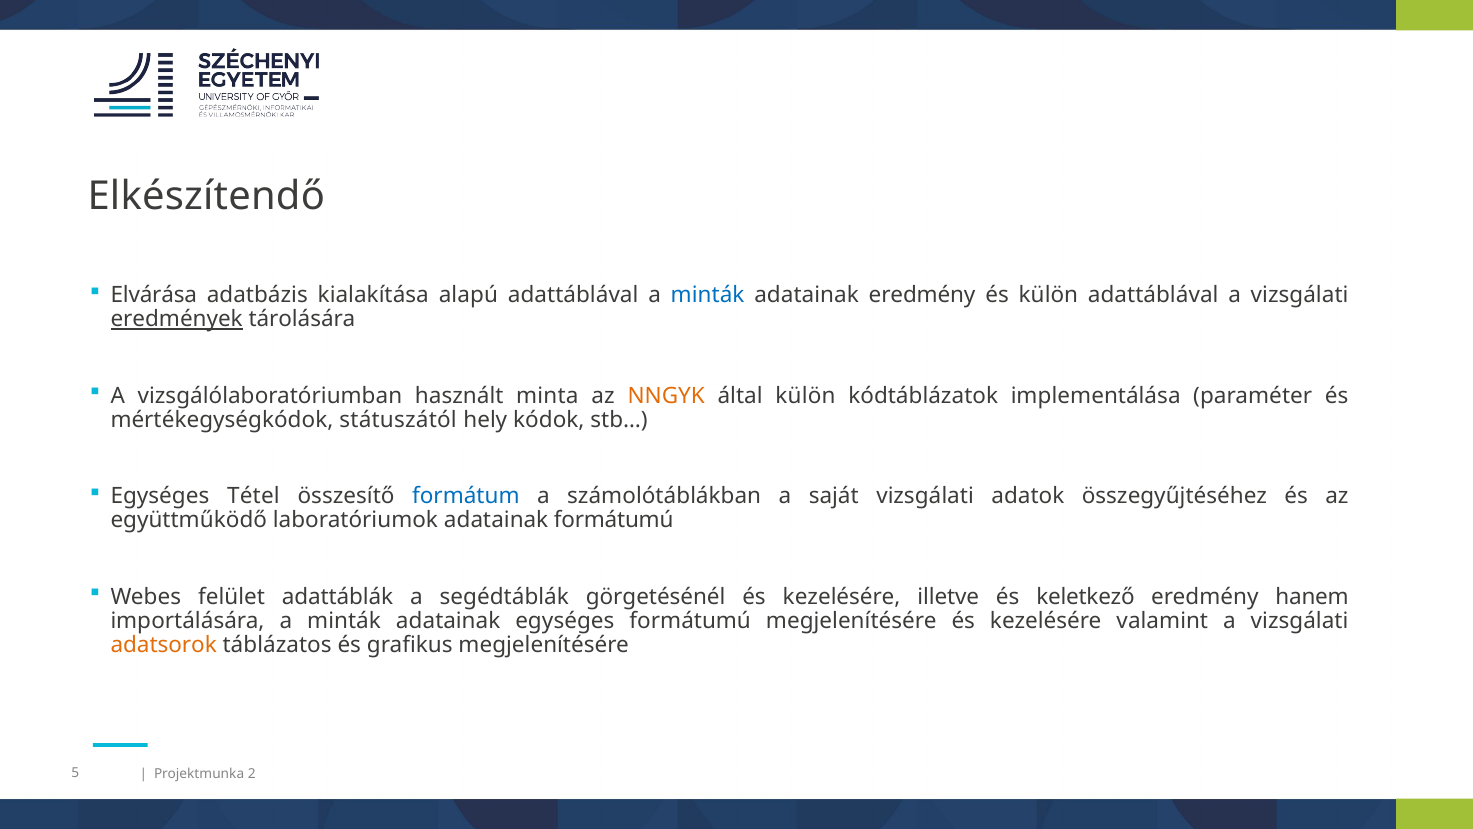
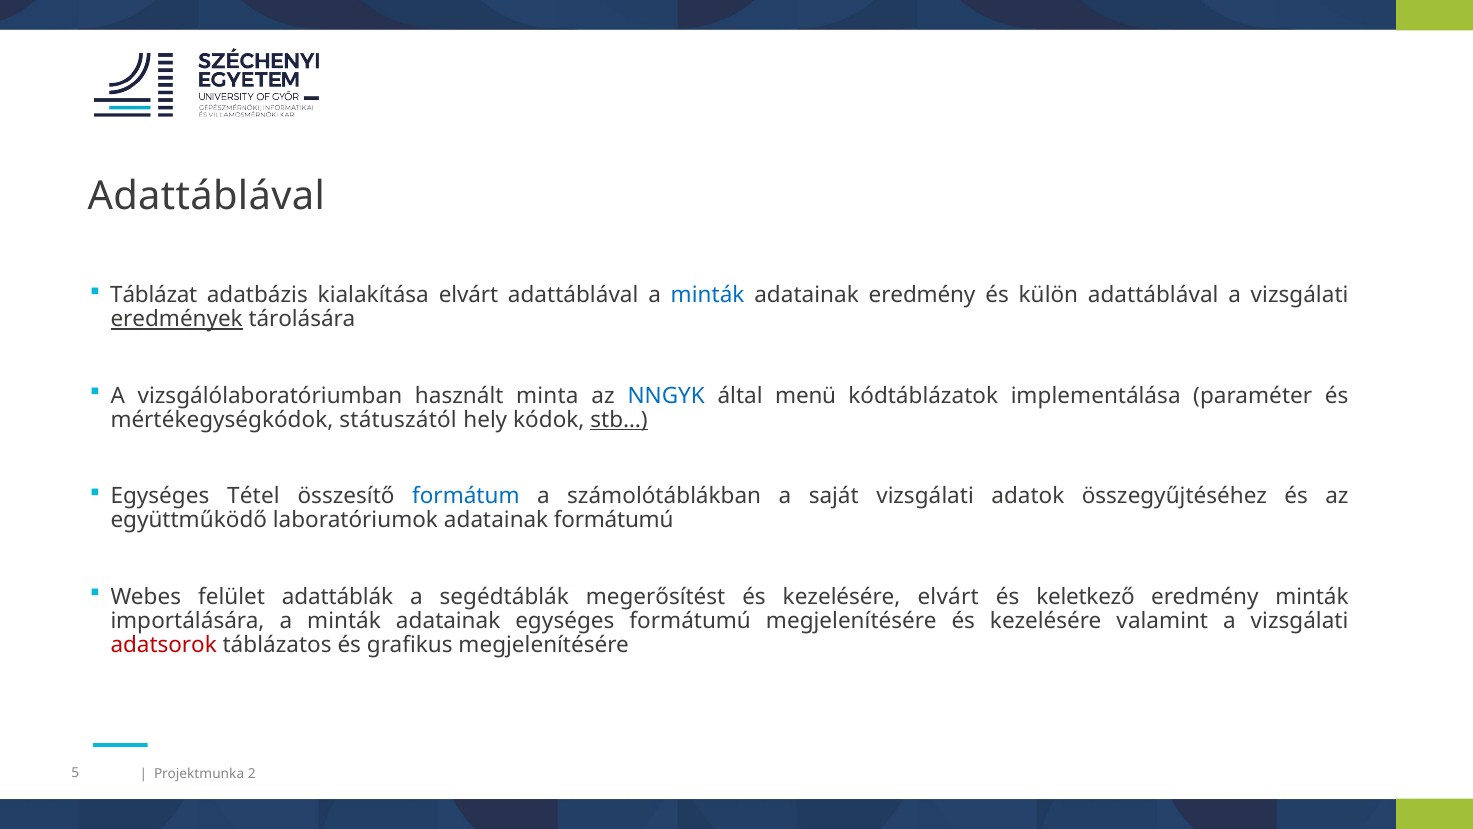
Elkészítendő at (206, 197): Elkészítendő -> Adattáblával
Elvárása: Elvárása -> Táblázat
kialakítása alapú: alapú -> elvárt
NNGYK colour: orange -> blue
által külön: külön -> menü
stb… underline: none -> present
görgetésénél: görgetésénél -> megerősítést
kezelésére illetve: illetve -> elvárt
eredmény hanem: hanem -> minták
adatsorok colour: orange -> red
